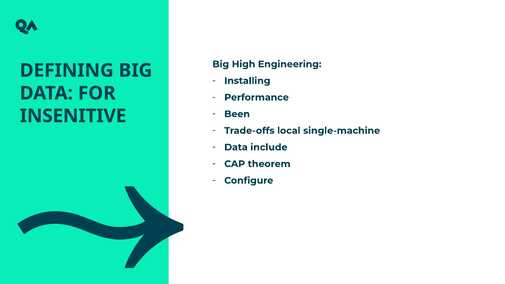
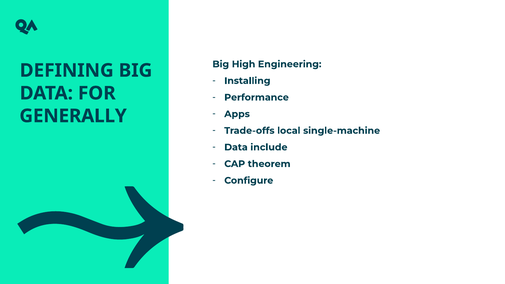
Been: Been -> Apps
INSENITIVE: INSENITIVE -> GENERALLY
